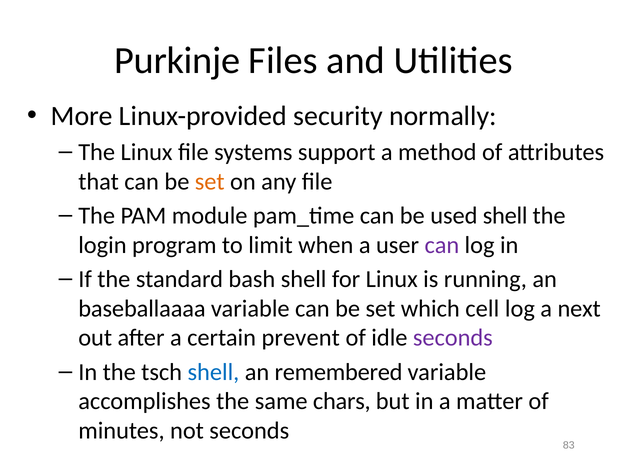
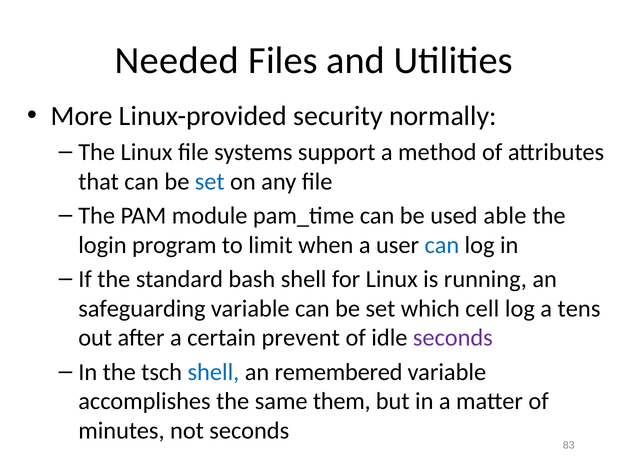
Purkinje: Purkinje -> Needed
set at (210, 181) colour: orange -> blue
used shell: shell -> able
can at (442, 245) colour: purple -> blue
baseballaaaa: baseballaaaa -> safeguarding
next: next -> tens
chars: chars -> them
